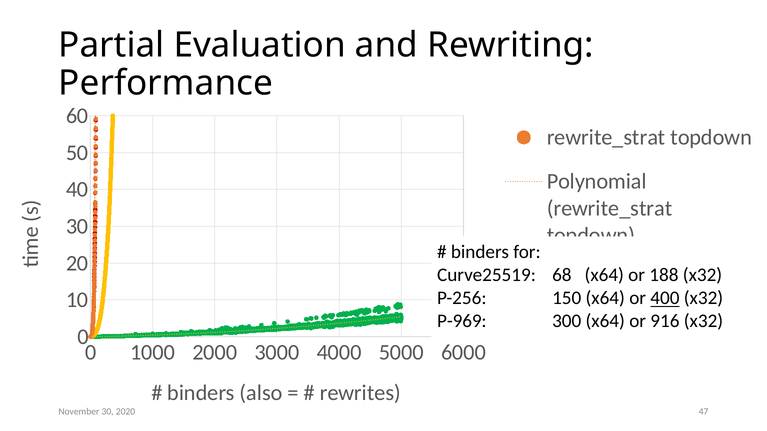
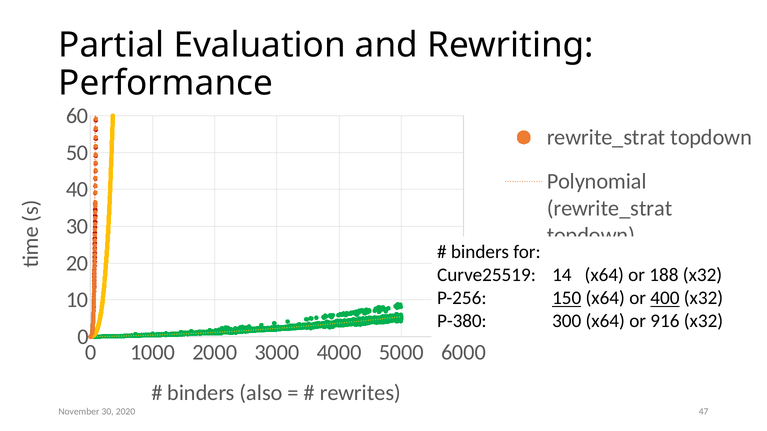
68: 68 -> 14
150 underline: none -> present
P-969: P-969 -> P-380
